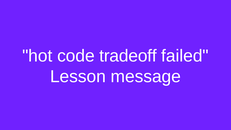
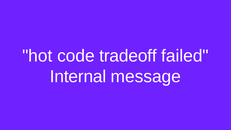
Lesson: Lesson -> Internal
